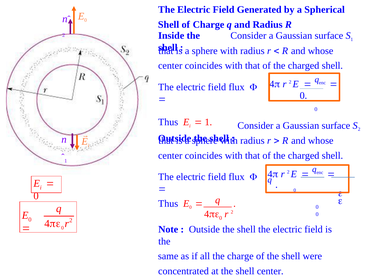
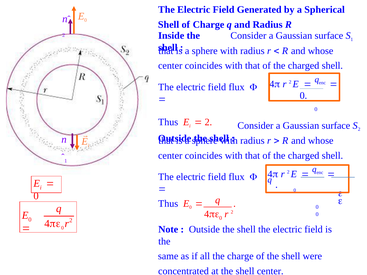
1 at (208, 122): 1 -> 2
